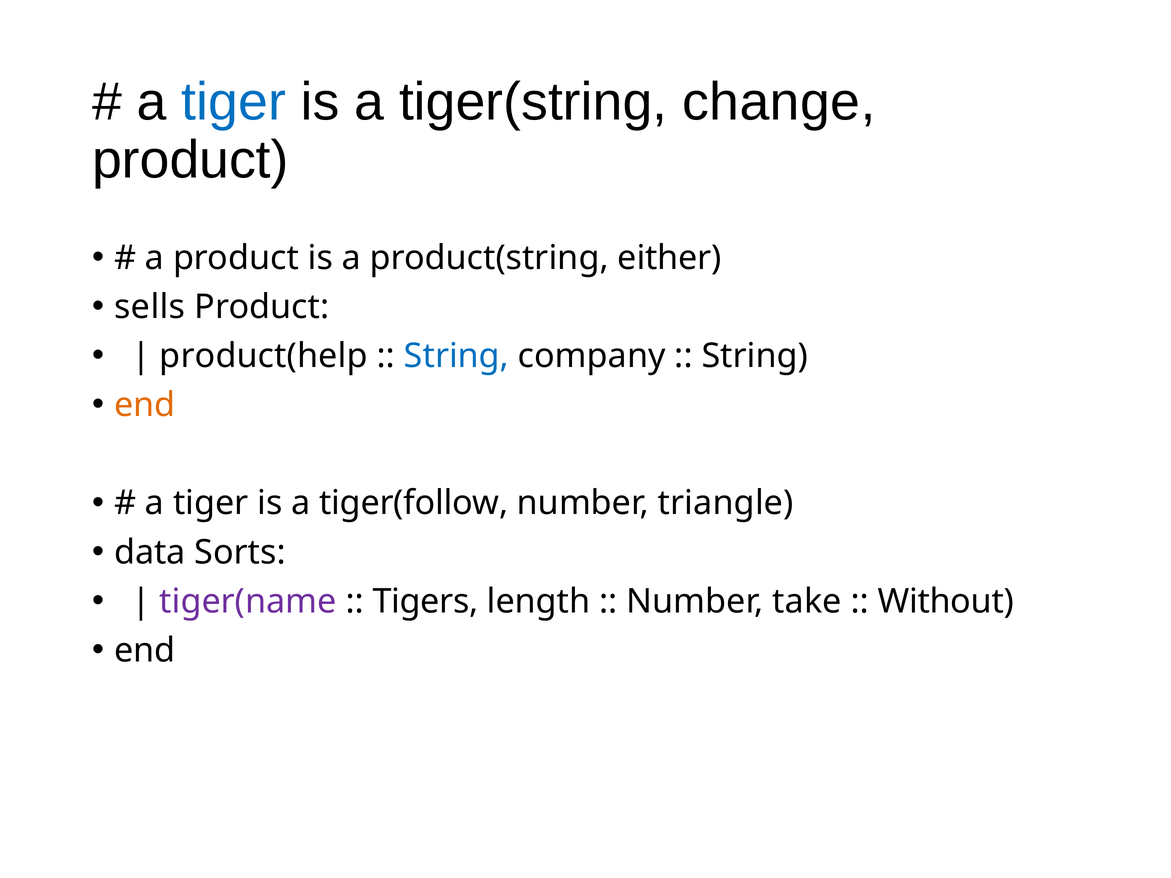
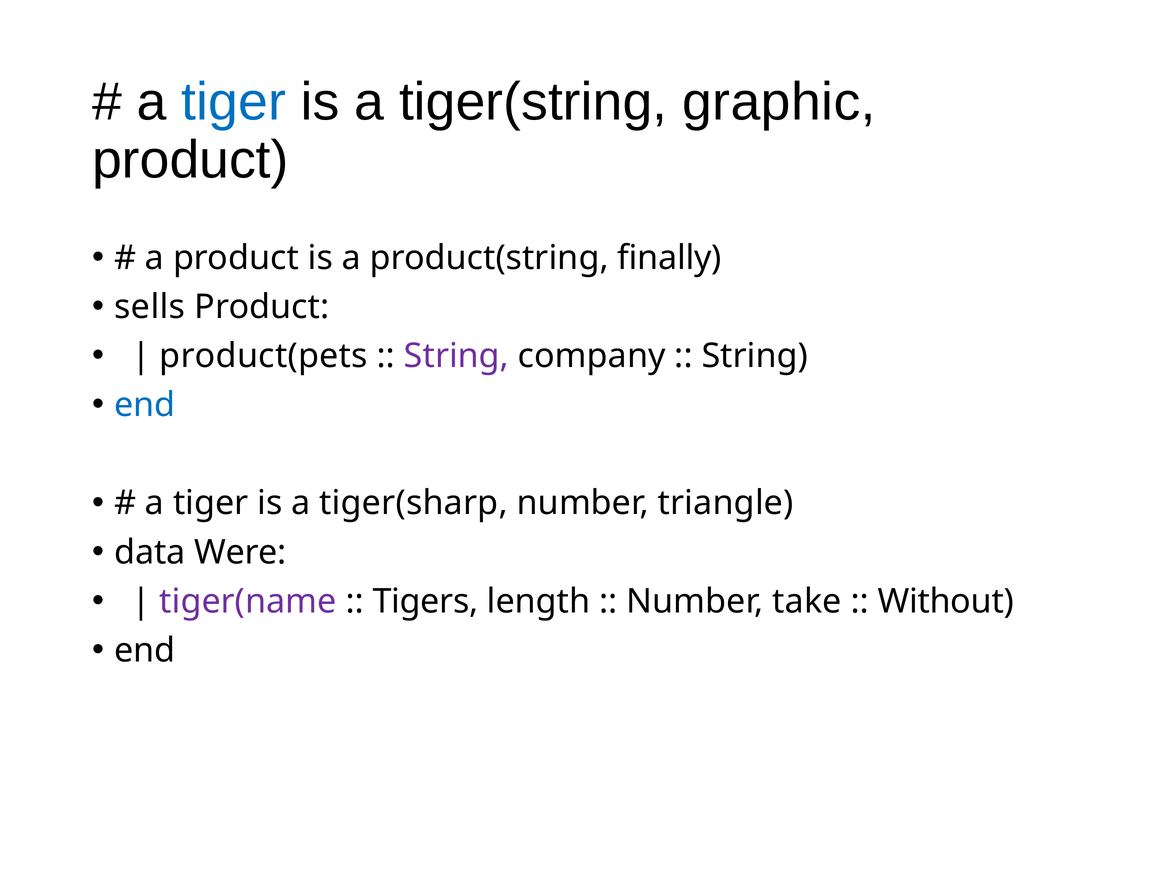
change: change -> graphic
either: either -> finally
product(help: product(help -> product(pets
String at (457, 356) colour: blue -> purple
end at (145, 405) colour: orange -> blue
tiger(follow: tiger(follow -> tiger(sharp
Sorts: Sorts -> Were
